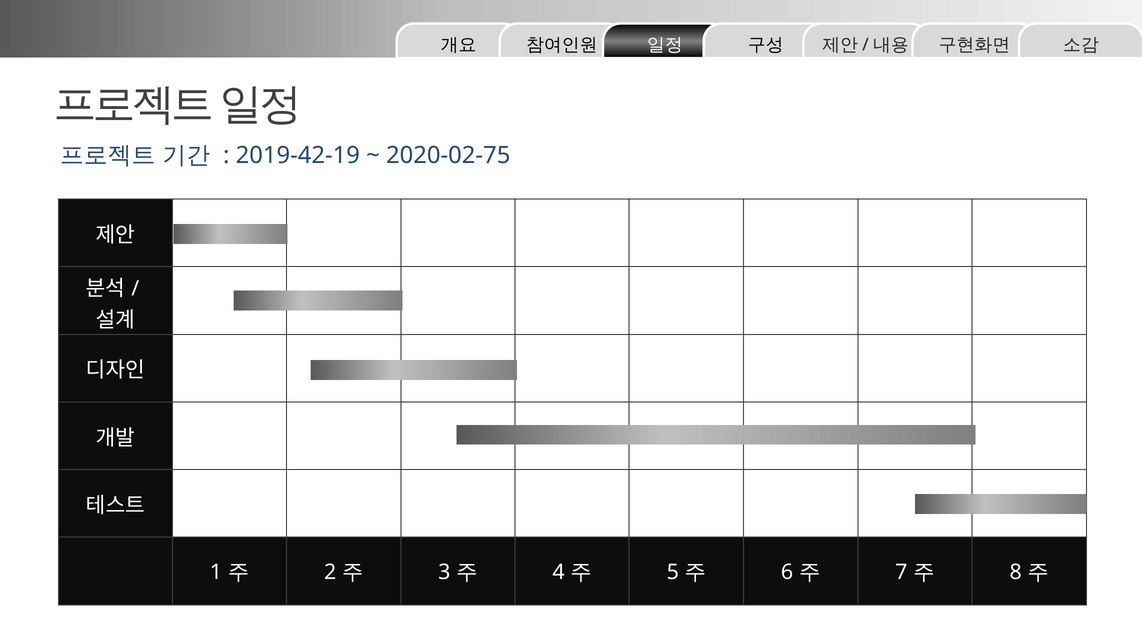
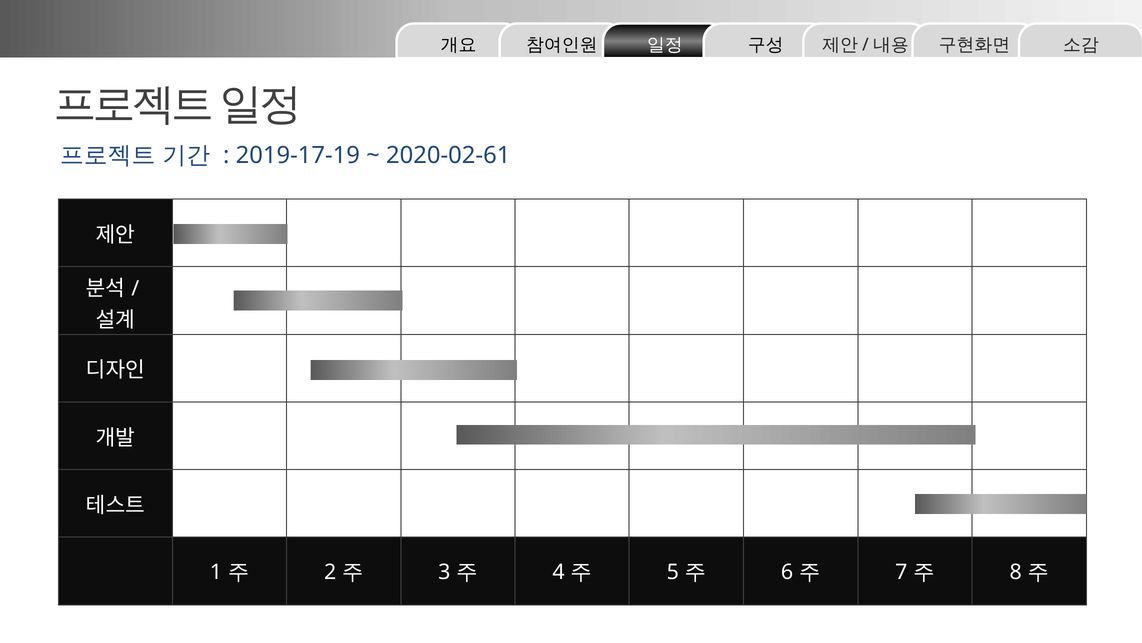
2019-42-19: 2019-42-19 -> 2019-17-19
2020-02-75: 2020-02-75 -> 2020-02-61
